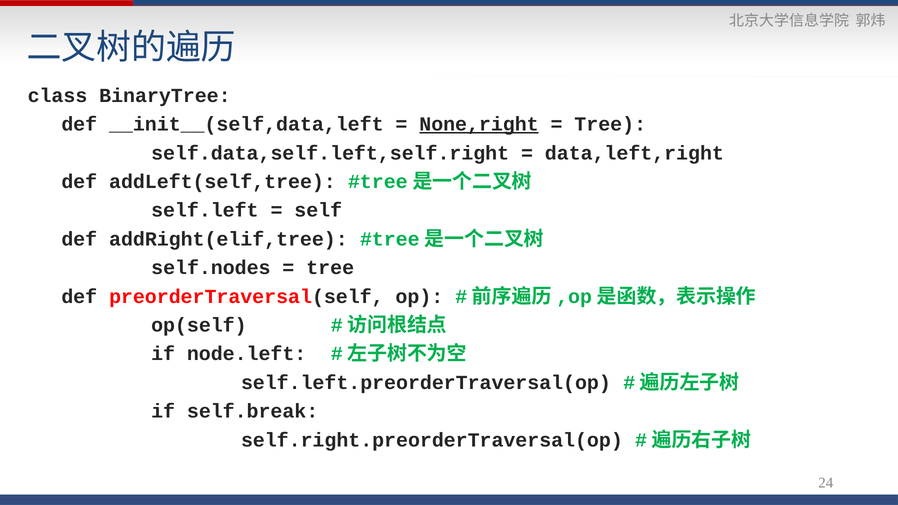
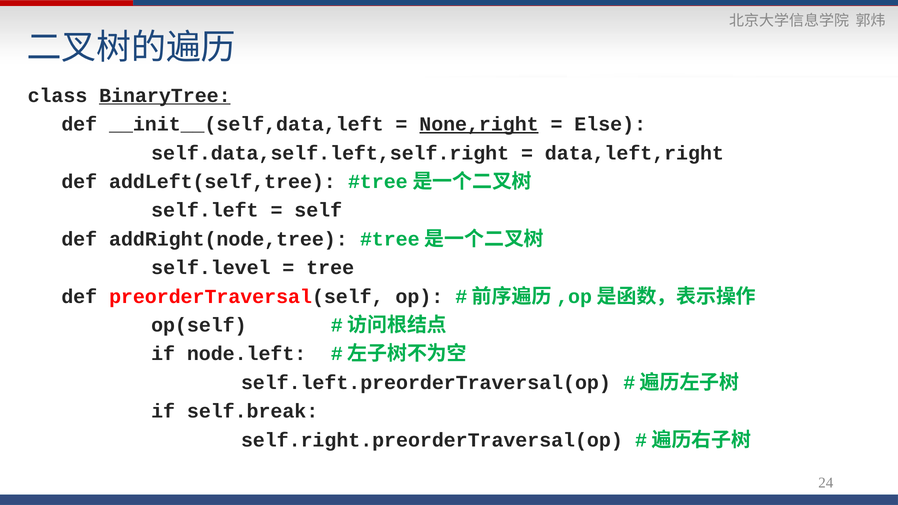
BinaryTree underline: none -> present
Tree at (610, 124): Tree -> Else
addRight(elif,tree: addRight(elif,tree -> addRight(node,tree
self.nodes: self.nodes -> self.level
